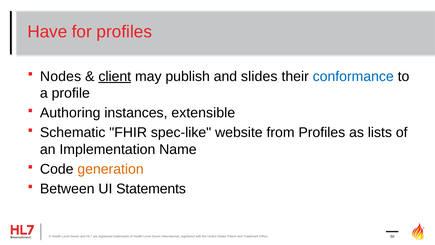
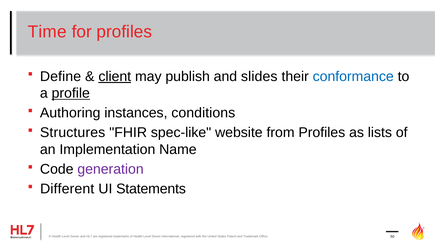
Have: Have -> Time
Nodes: Nodes -> Define
profile underline: none -> present
extensible: extensible -> conditions
Schematic: Schematic -> Structures
generation colour: orange -> purple
Between: Between -> Different
